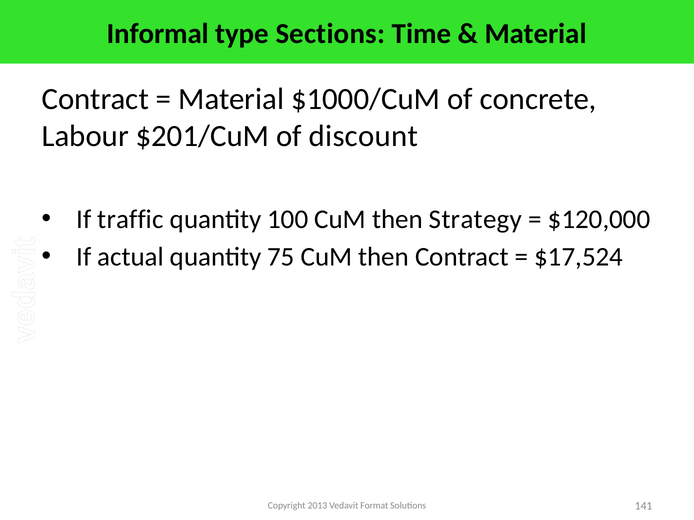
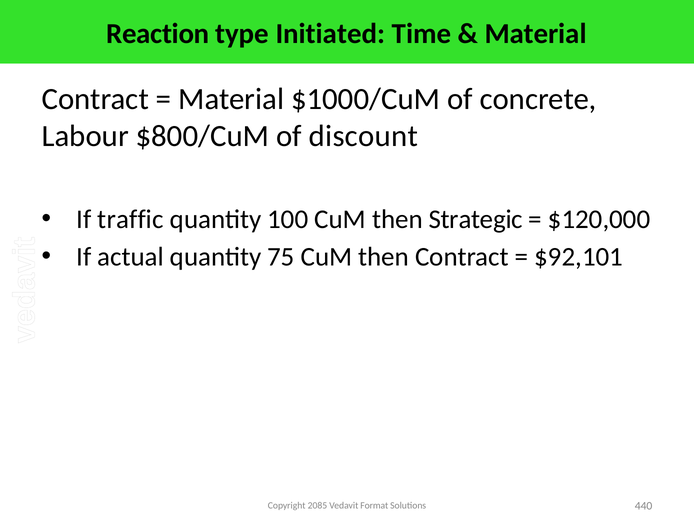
Informal: Informal -> Reaction
Sections: Sections -> Initiated
$201/CuM: $201/CuM -> $800/CuM
Strategy: Strategy -> Strategic
$17,524: $17,524 -> $92,101
2013: 2013 -> 2085
141: 141 -> 440
